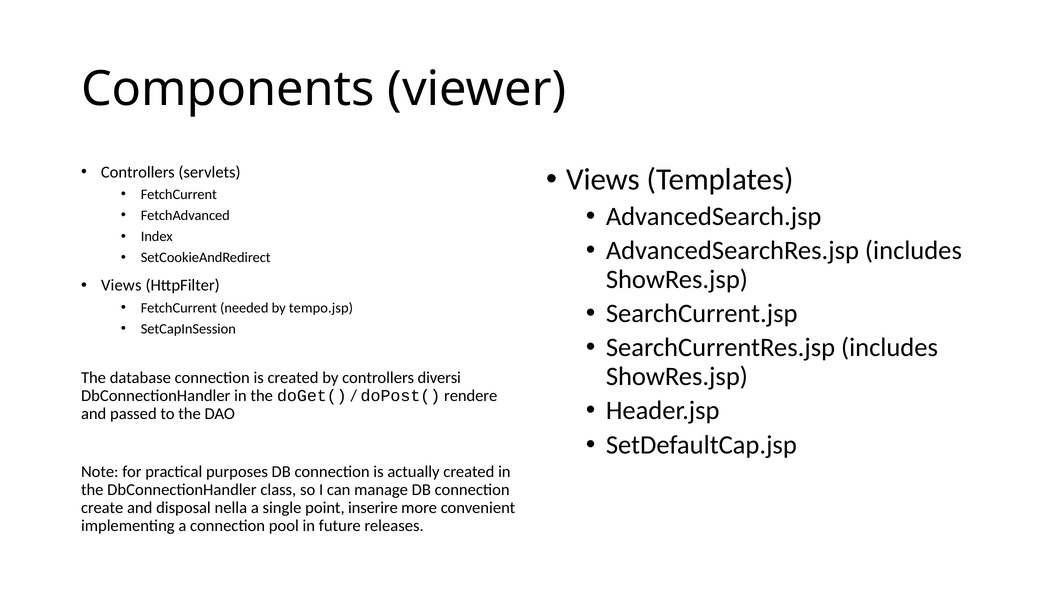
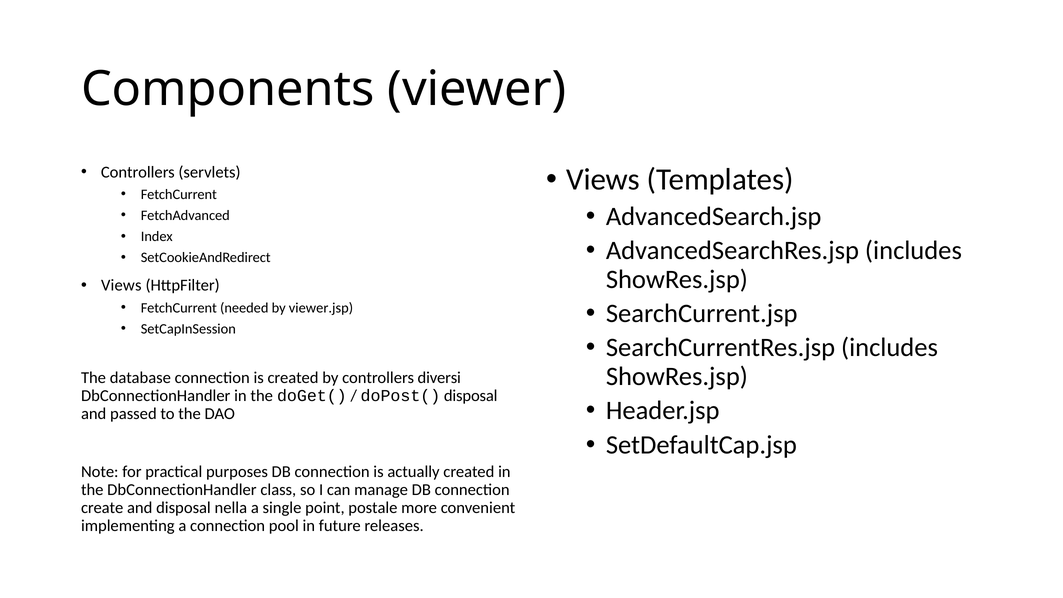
tempo.jsp: tempo.jsp -> viewer.jsp
doPost( rendere: rendere -> disposal
inserire: inserire -> postale
